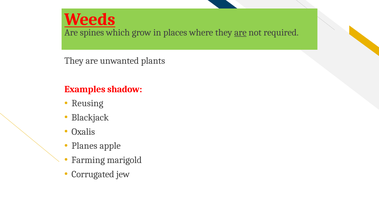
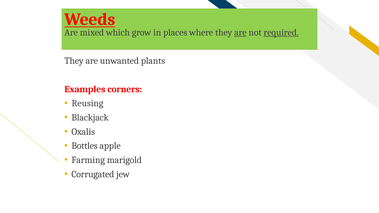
spines: spines -> mixed
required underline: none -> present
shadow: shadow -> corners
Planes: Planes -> Bottles
